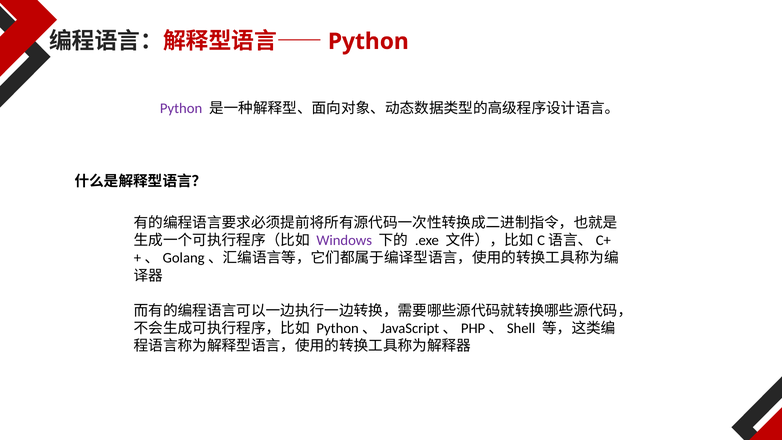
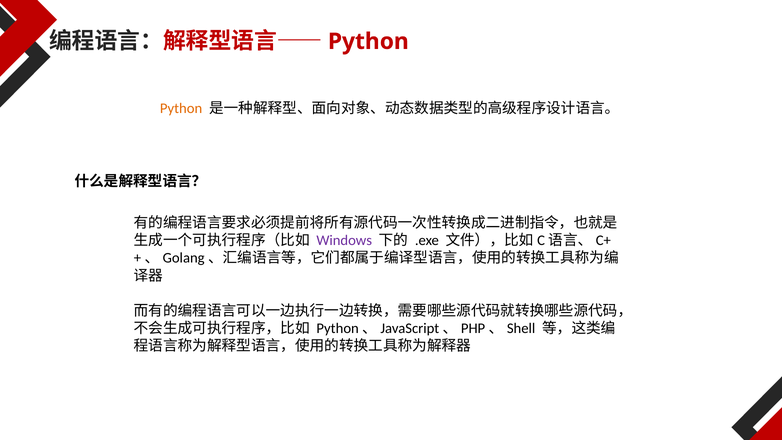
Python at (181, 108) colour: purple -> orange
